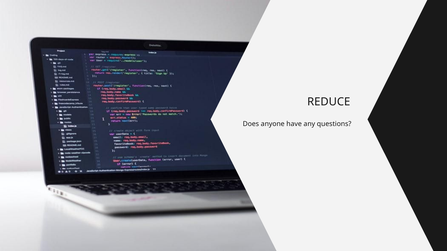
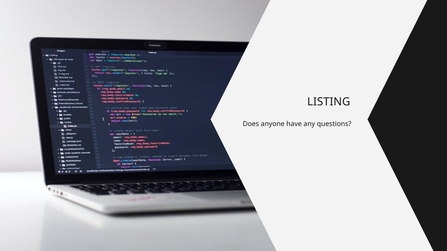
REDUCE: REDUCE -> LISTING
